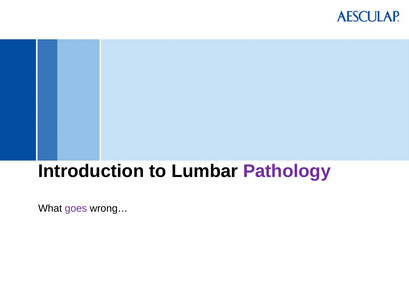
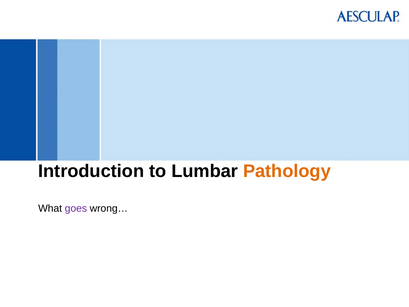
Pathology colour: purple -> orange
